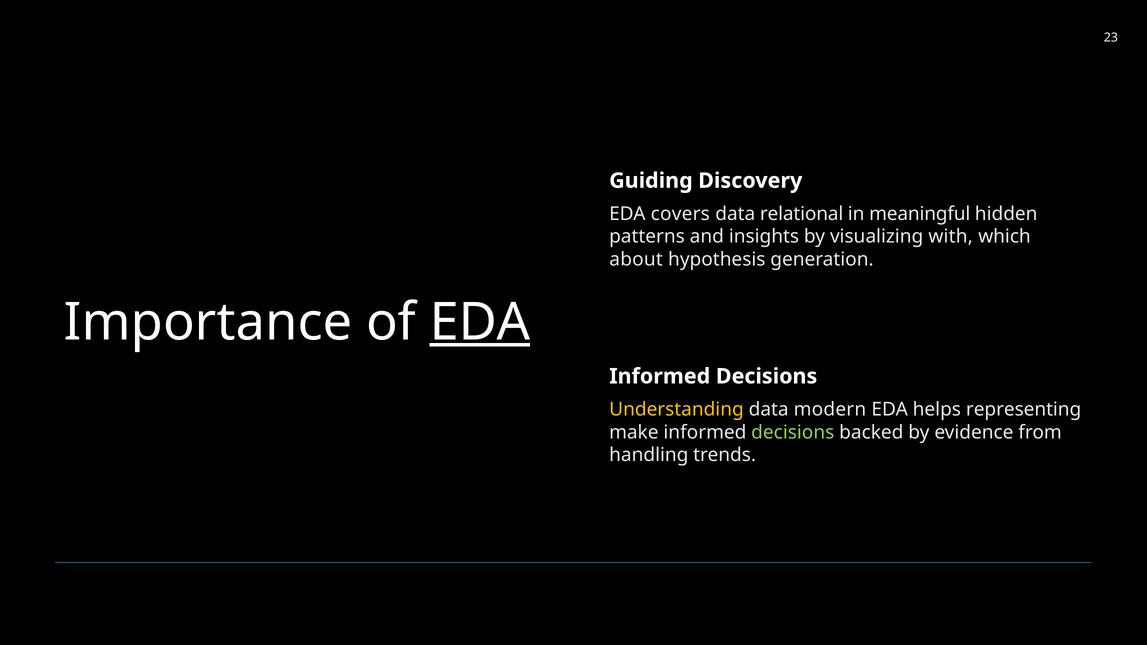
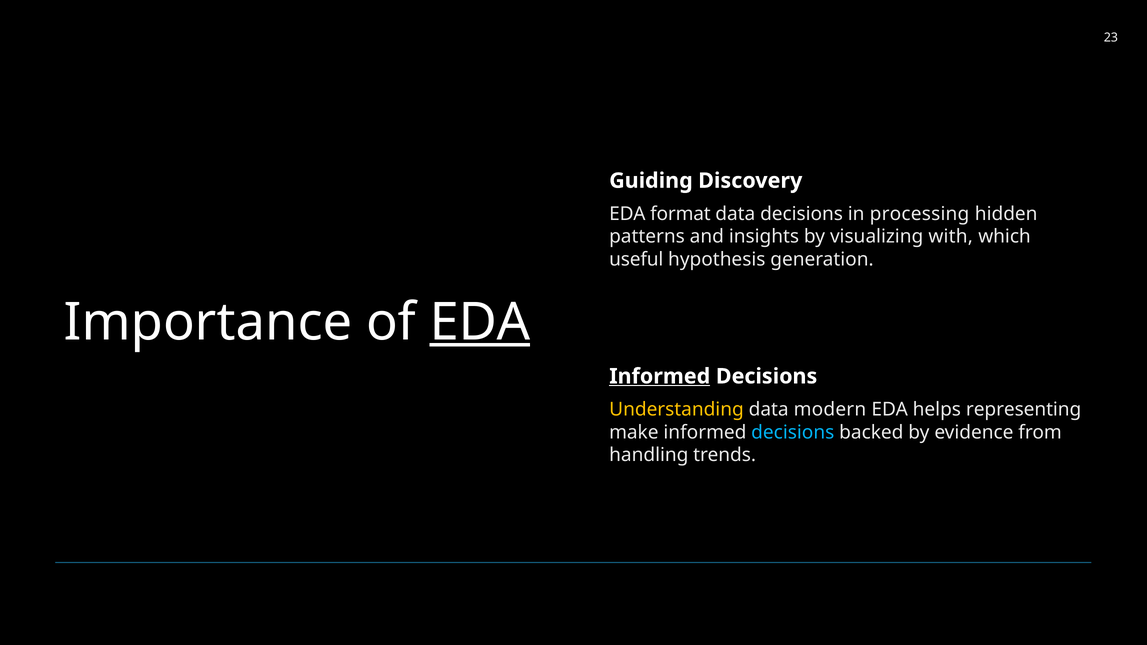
covers: covers -> format
data relational: relational -> decisions
meaningful: meaningful -> processing
about: about -> useful
Informed at (660, 376) underline: none -> present
decisions at (793, 432) colour: light green -> light blue
